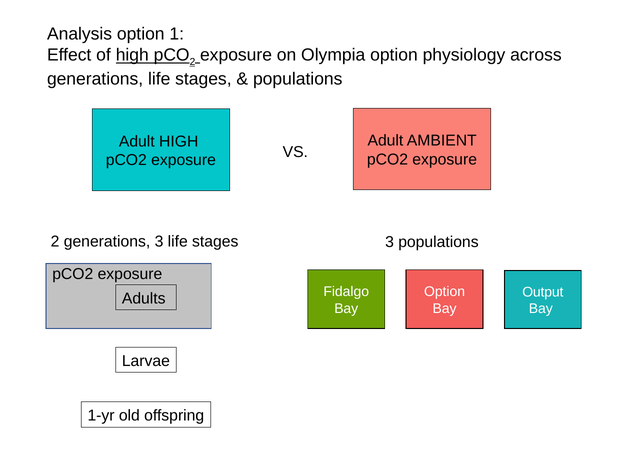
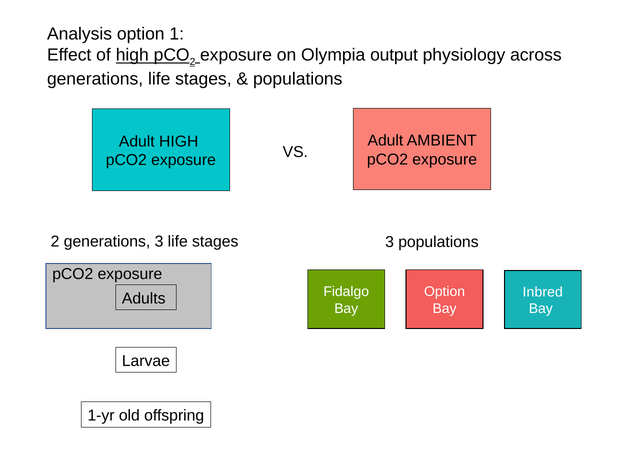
Olympia option: option -> output
Output: Output -> Inbred
